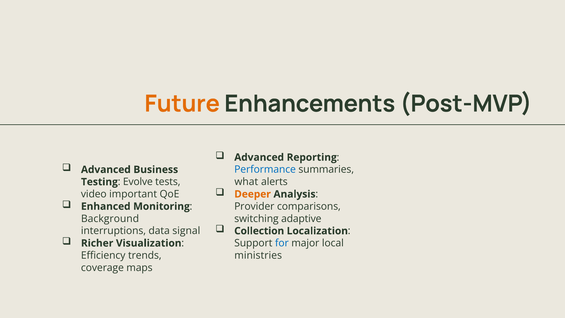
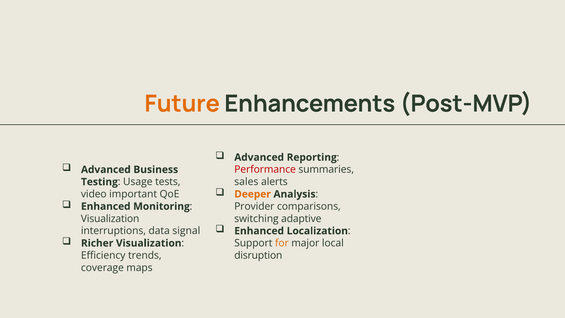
Performance colour: blue -> red
Evolve: Evolve -> Usage
what: what -> sales
Background at (110, 219): Background -> Visualization
Collection at (259, 231): Collection -> Enhanced
for colour: blue -> orange
ministries: ministries -> disruption
